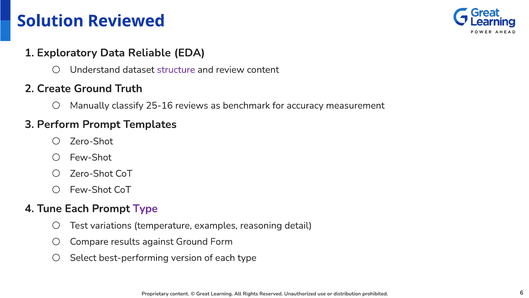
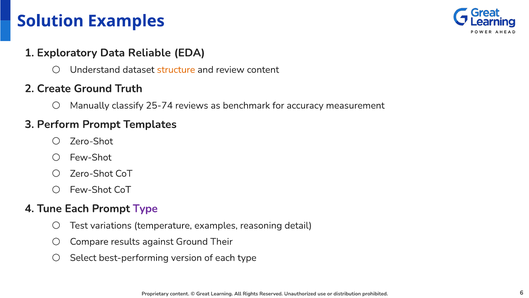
Solution Reviewed: Reviewed -> Examples
structure colour: purple -> orange
25-16: 25-16 -> 25-74
Form: Form -> Their
